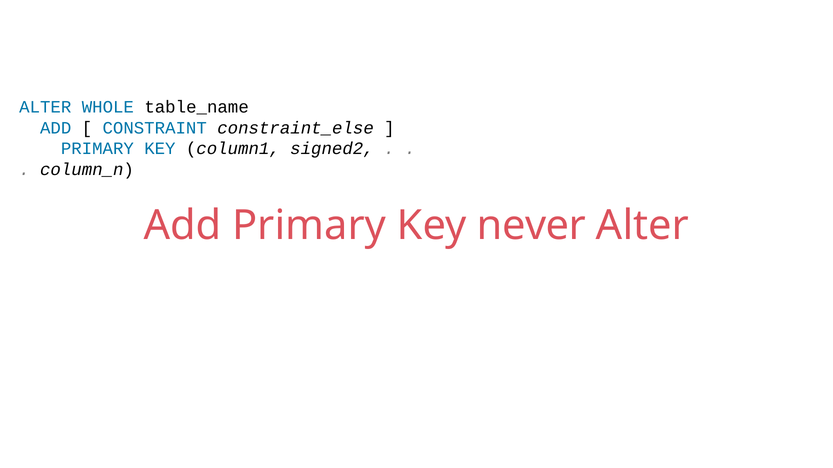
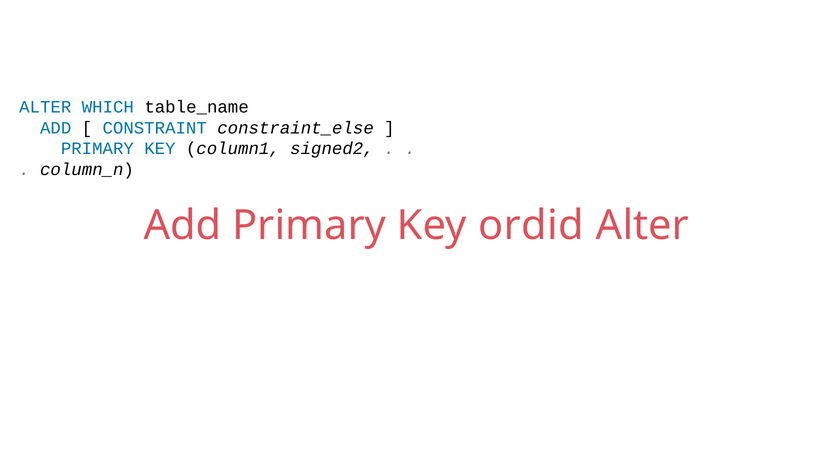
WHOLE: WHOLE -> WHICH
never: never -> ordid
